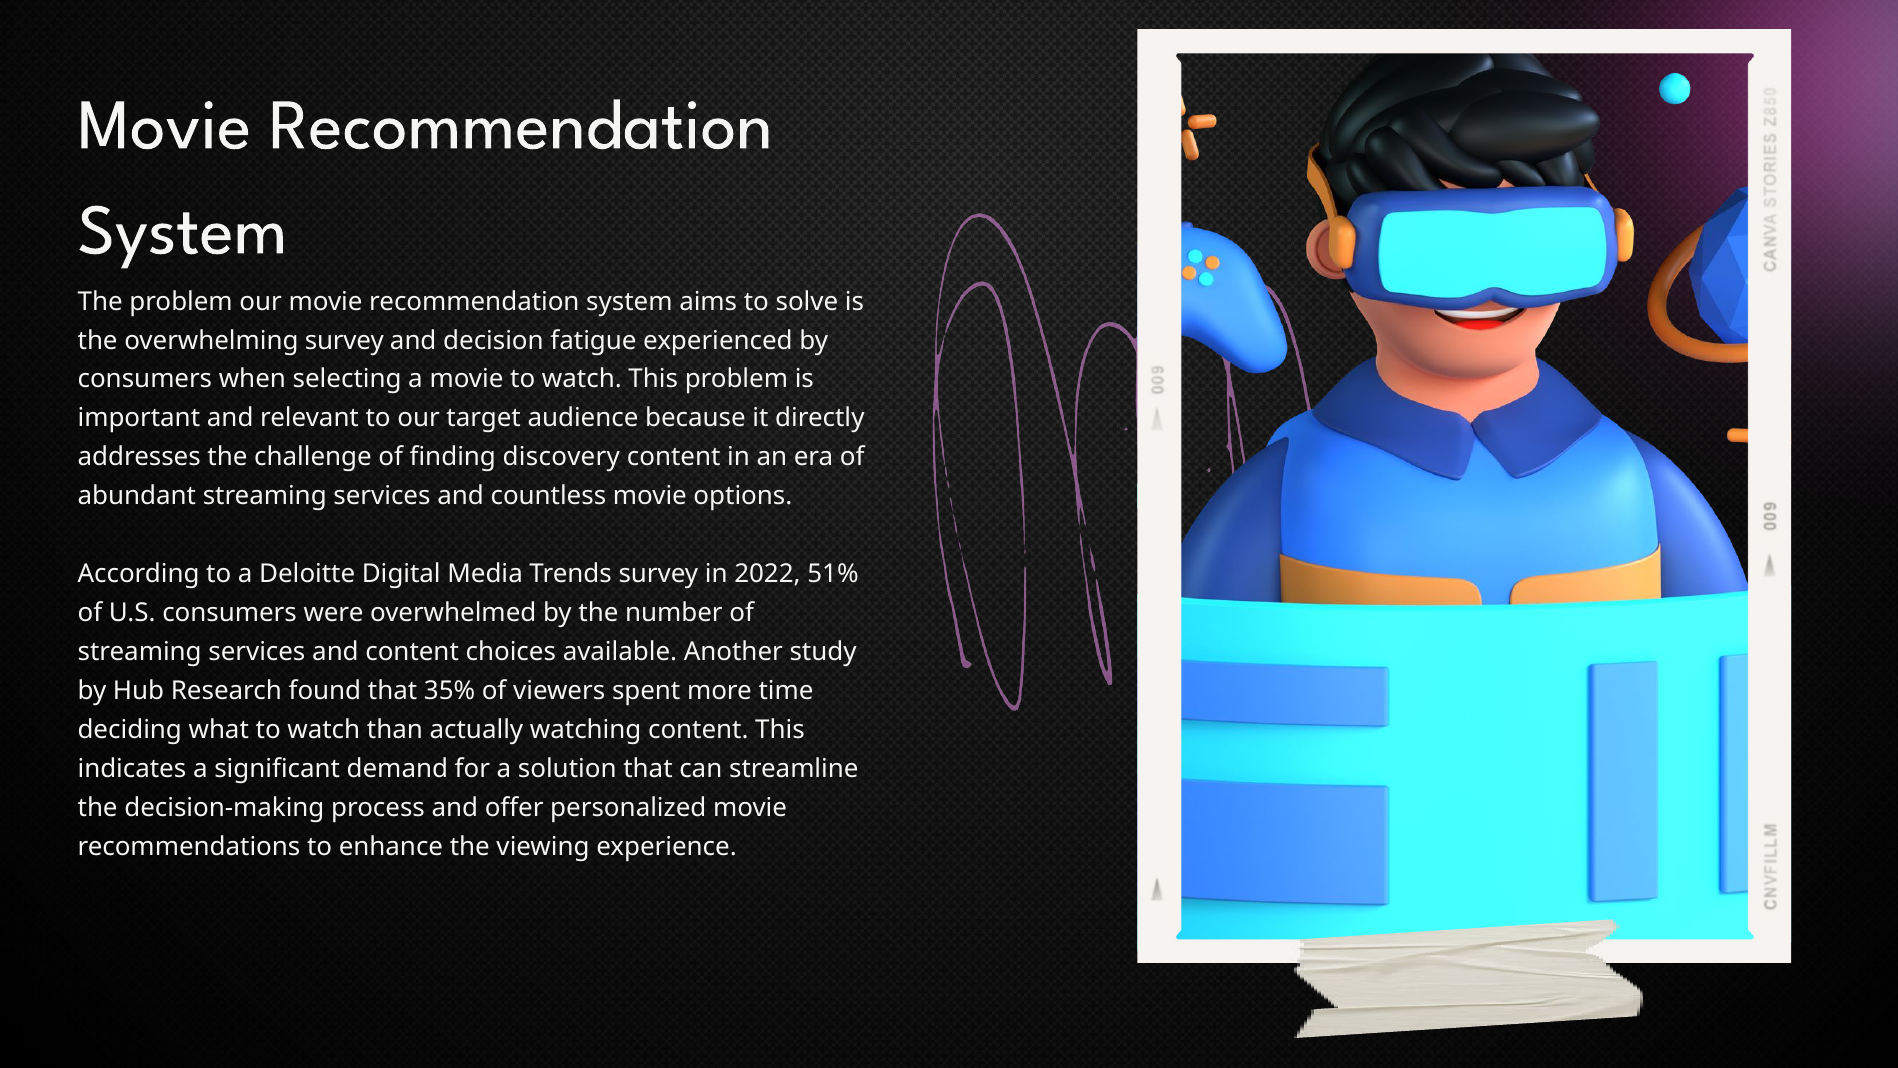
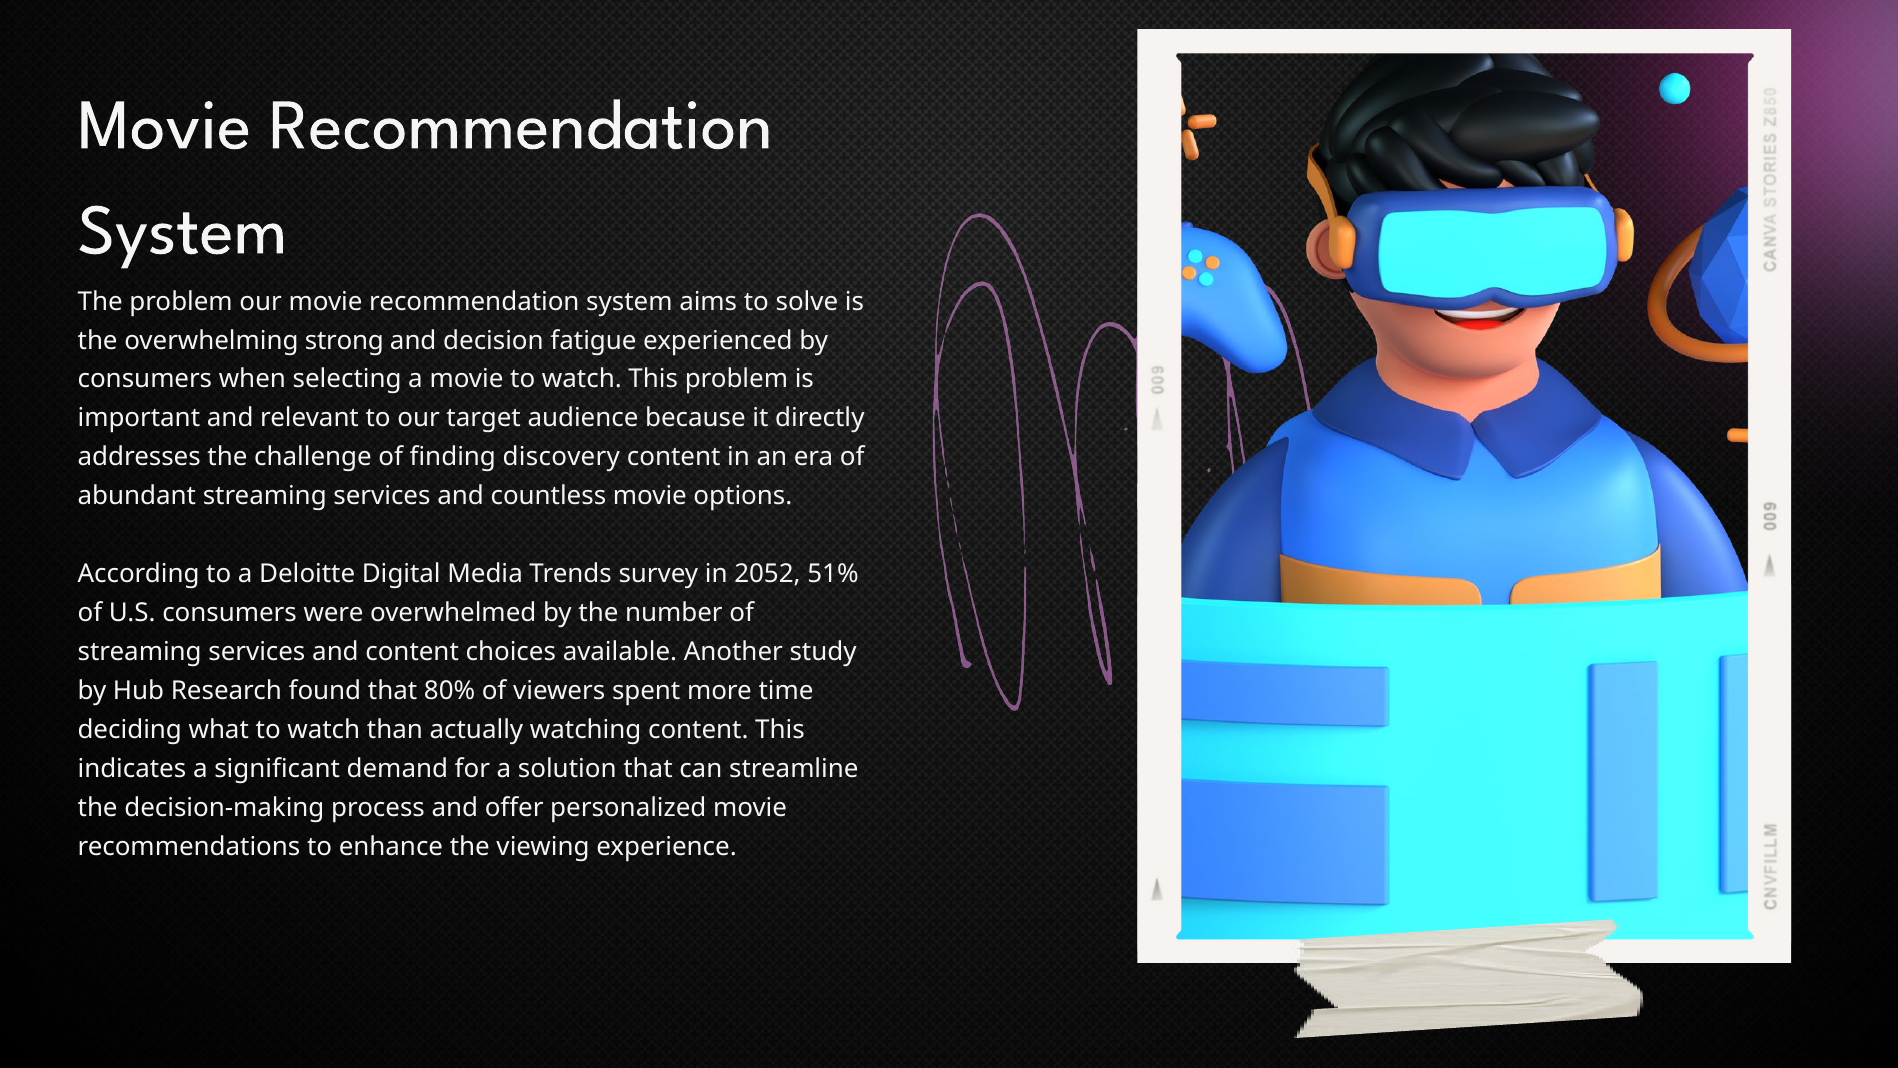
overwhelming survey: survey -> strong
2022: 2022 -> 2052
35%: 35% -> 80%
